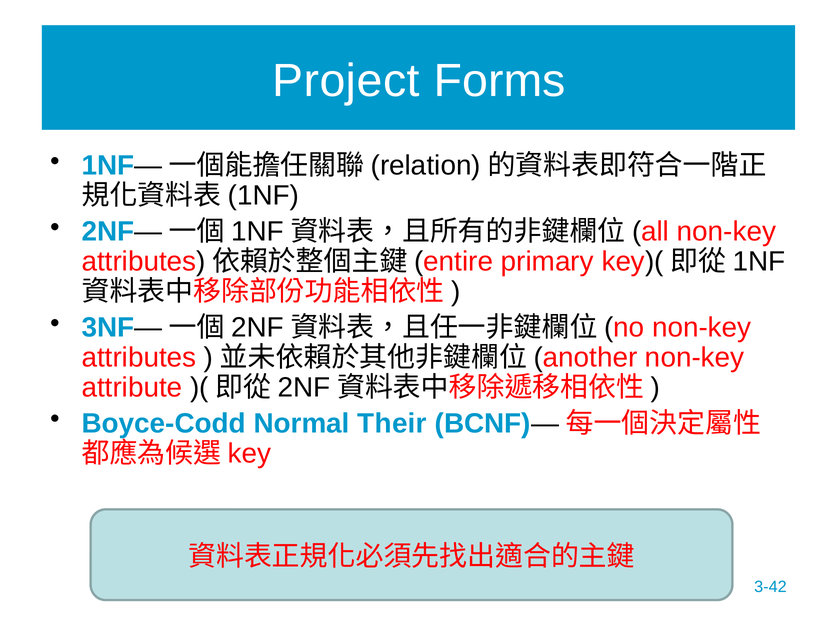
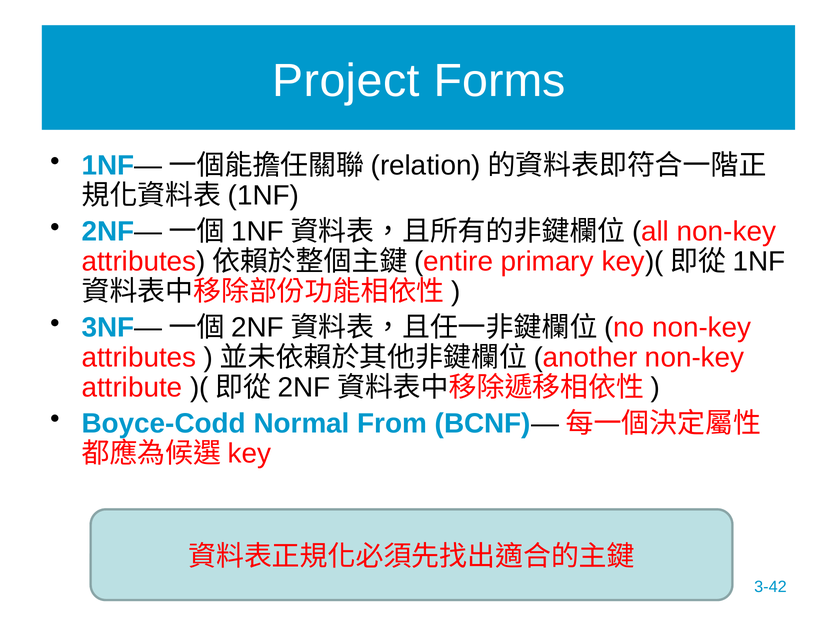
Their: Their -> From
